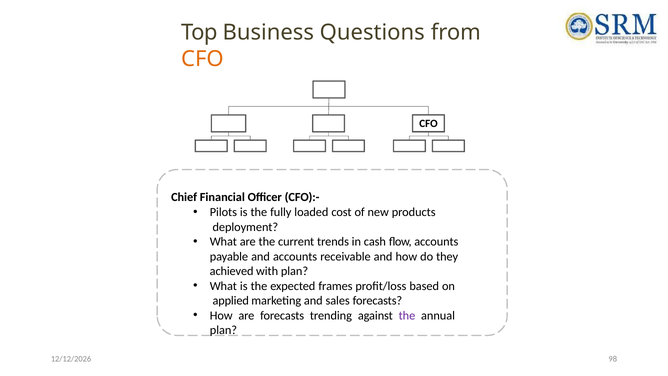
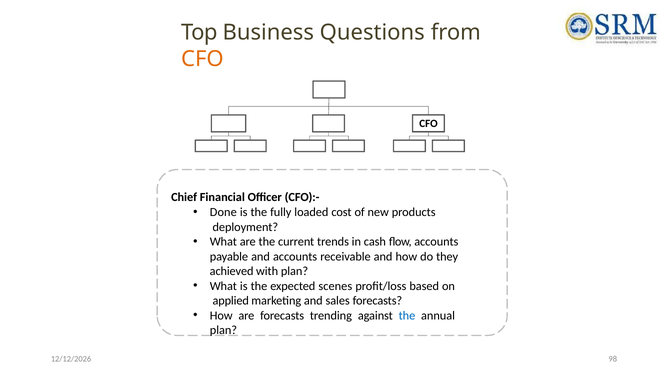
Pilots: Pilots -> Done
frames: frames -> scenes
the at (407, 315) colour: purple -> blue
